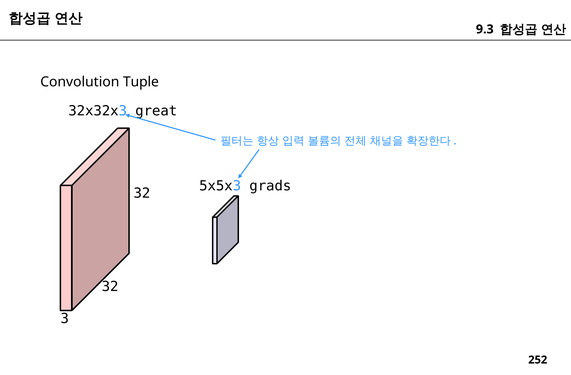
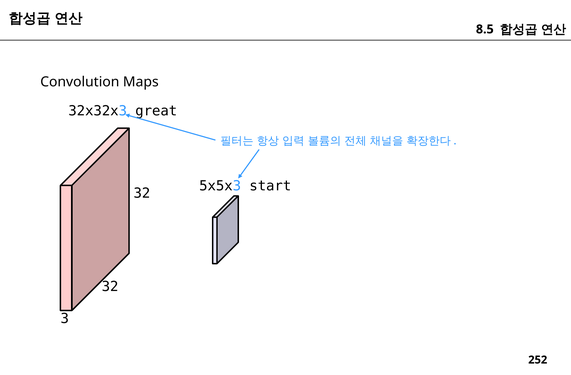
9.3: 9.3 -> 8.5
Tuple: Tuple -> Maps
grads: grads -> start
